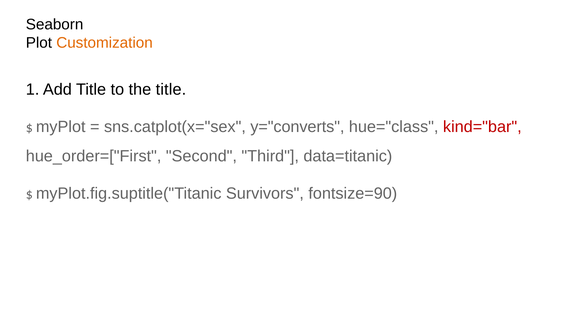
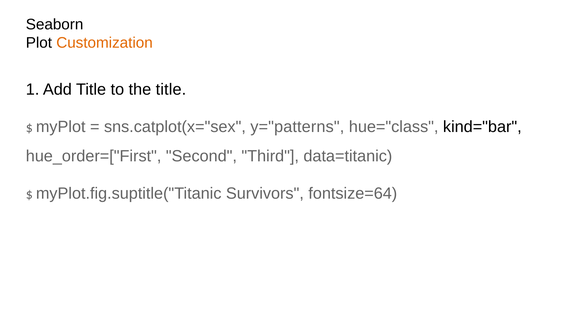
y="converts: y="converts -> y="patterns
kind="bar colour: red -> black
fontsize=90: fontsize=90 -> fontsize=64
